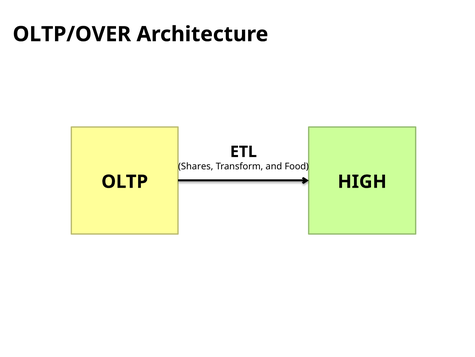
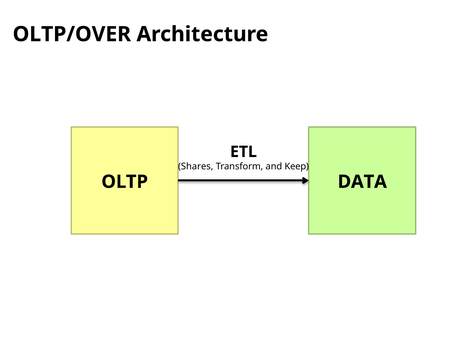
Food: Food -> Keep
HIGH: HIGH -> DATA
